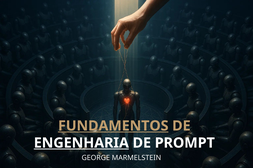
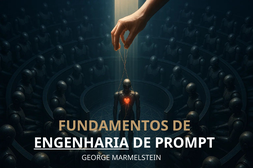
FUNDAMENTOS underline: present -> none
